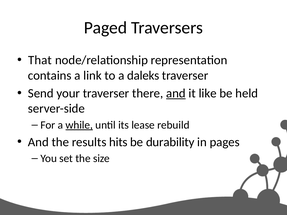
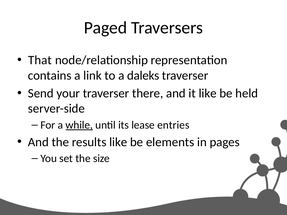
and at (176, 93) underline: present -> none
rebuild: rebuild -> entries
results hits: hits -> like
durability: durability -> elements
